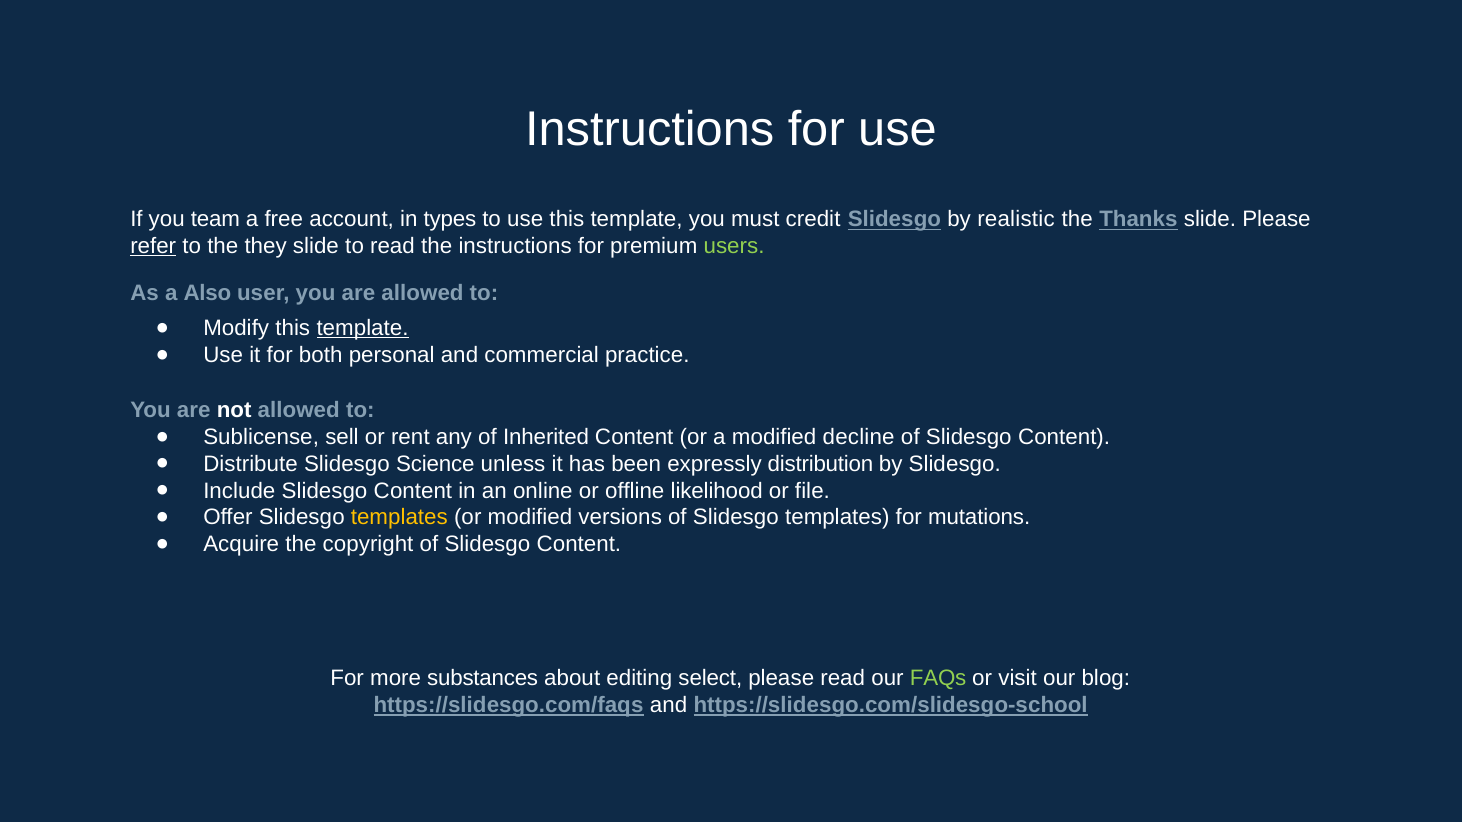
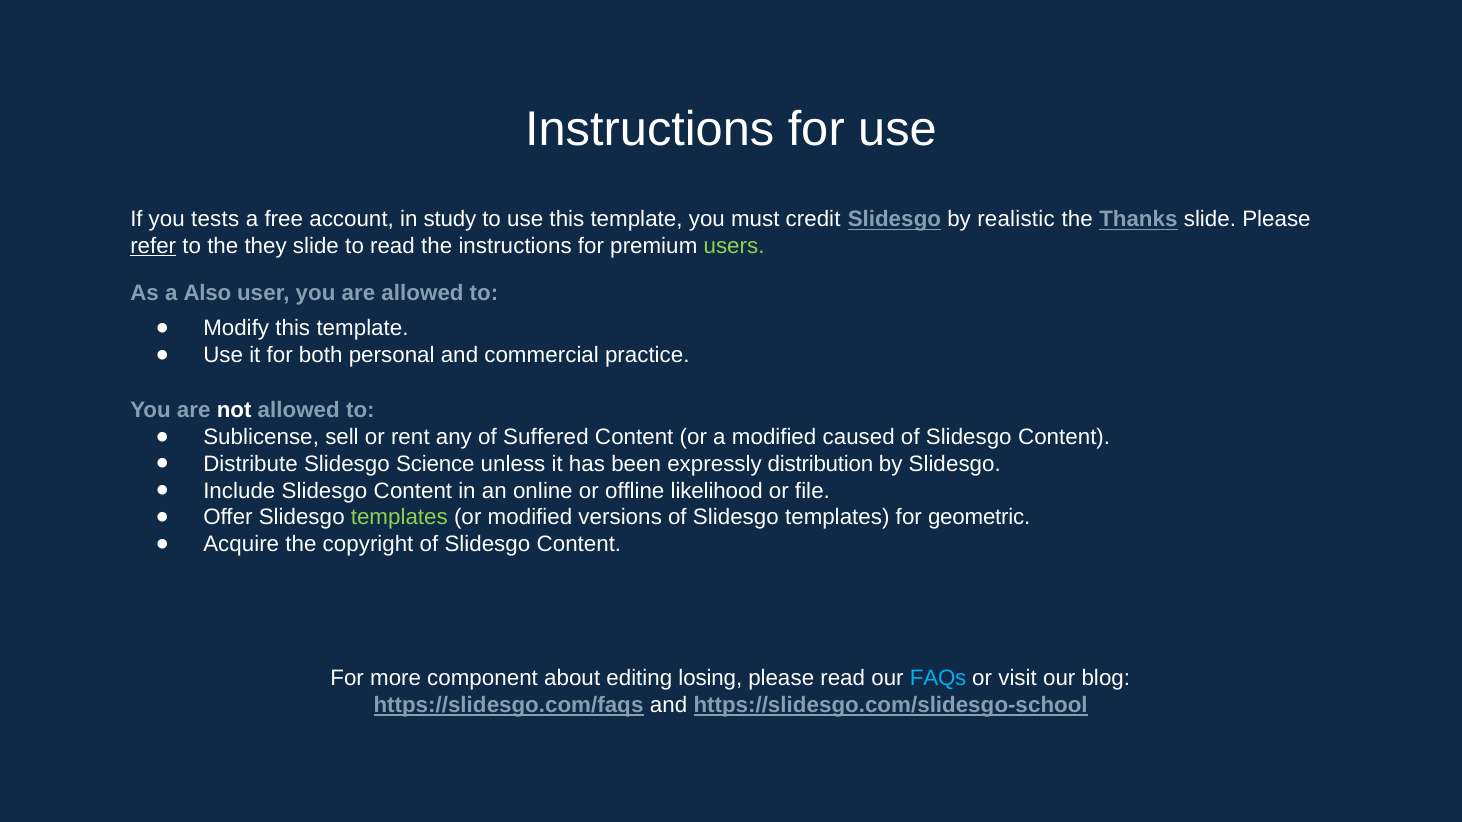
team: team -> tests
types: types -> study
template at (363, 328) underline: present -> none
Inherited: Inherited -> Suffered
decline: decline -> caused
templates at (399, 518) colour: yellow -> light green
mutations: mutations -> geometric
substances: substances -> component
select: select -> losing
FAQs colour: light green -> light blue
